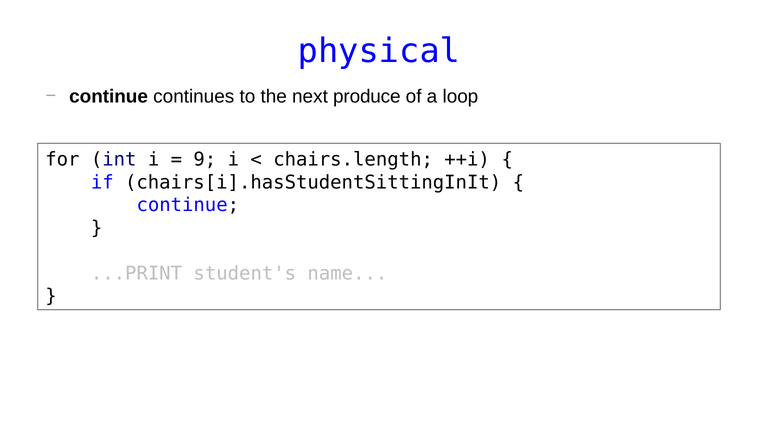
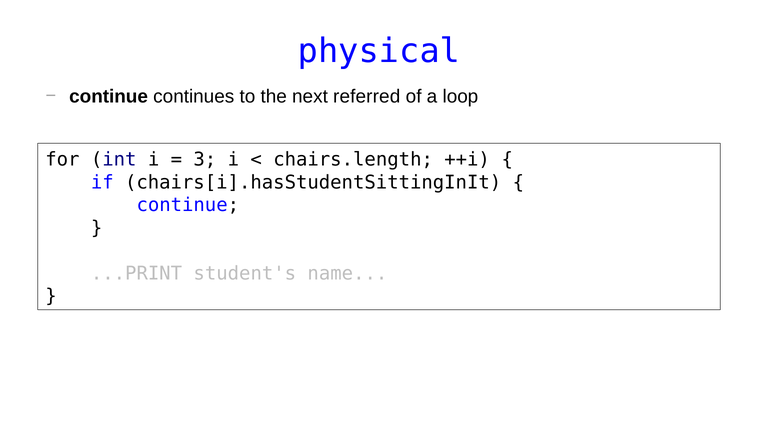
produce: produce -> referred
9: 9 -> 3
